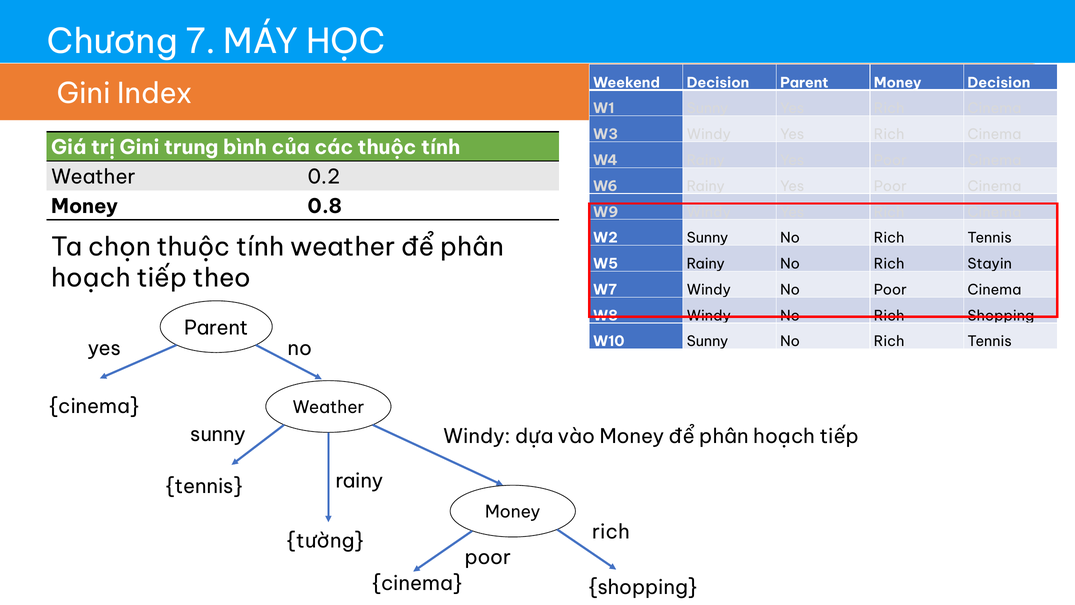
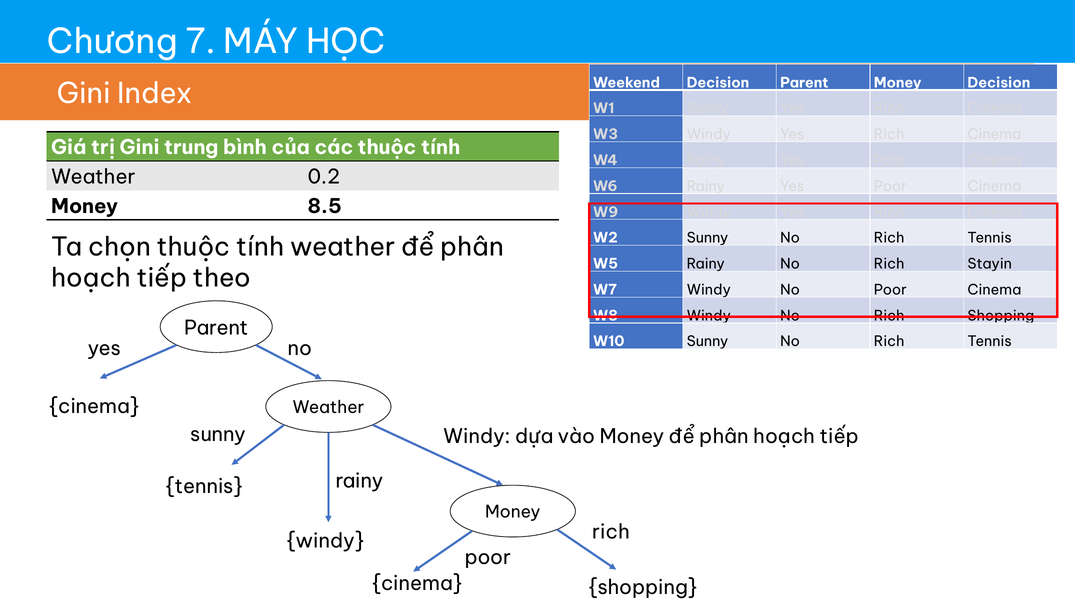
0.8: 0.8 -> 8.5
tường at (325, 541): tường -> windy
